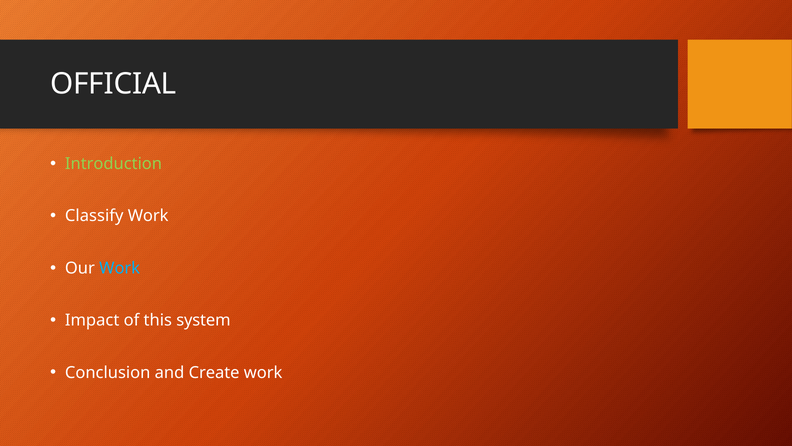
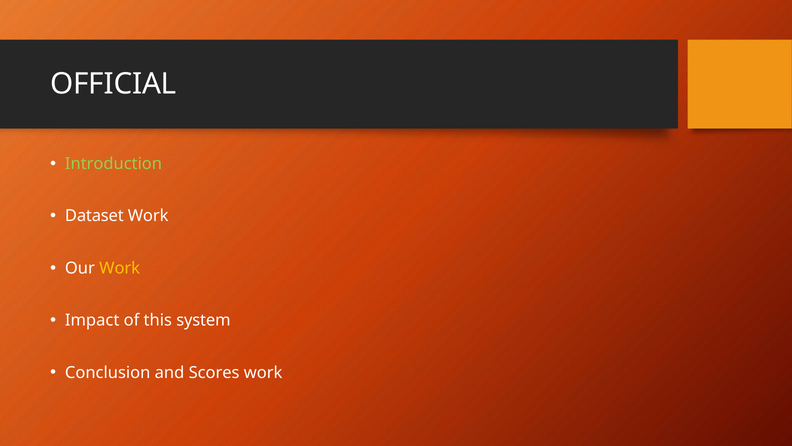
Classify: Classify -> Dataset
Work at (120, 268) colour: light blue -> yellow
Create: Create -> Scores
